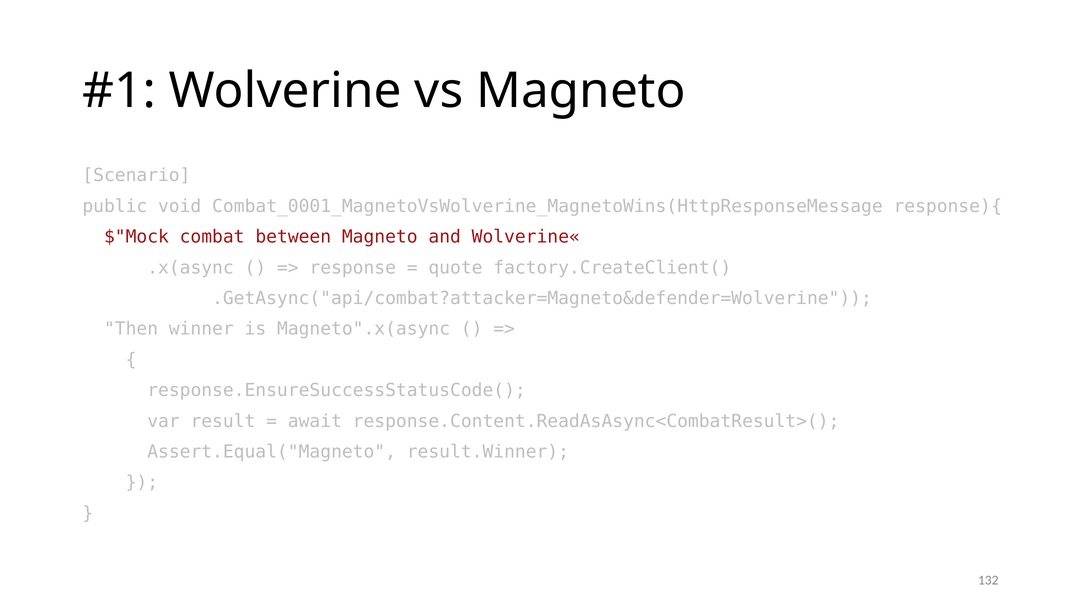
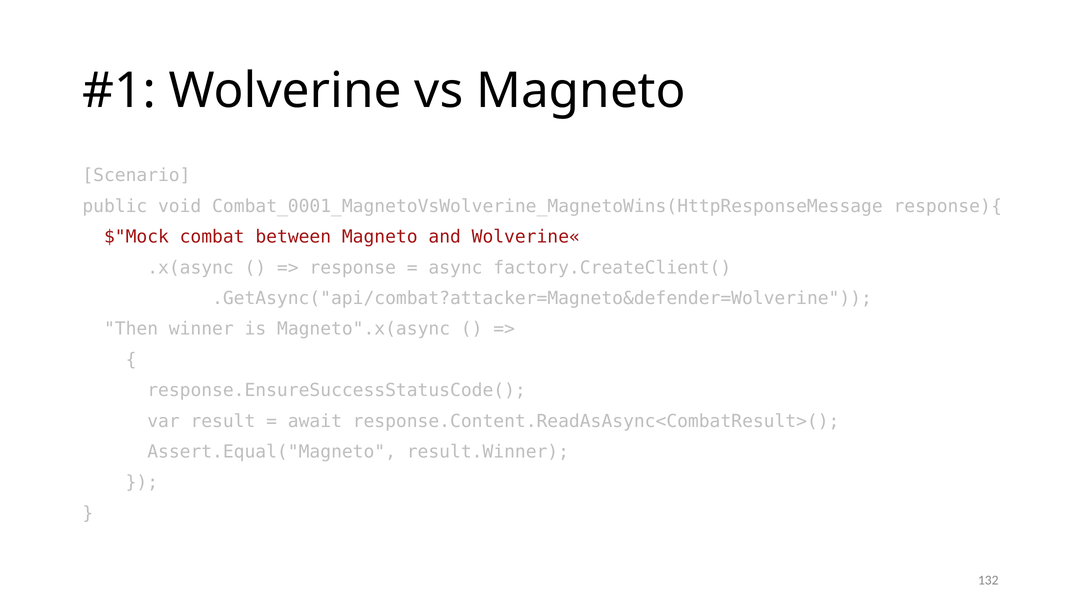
quote: quote -> async
